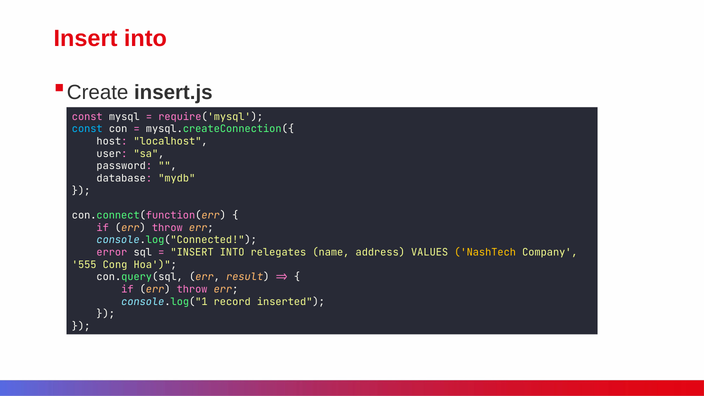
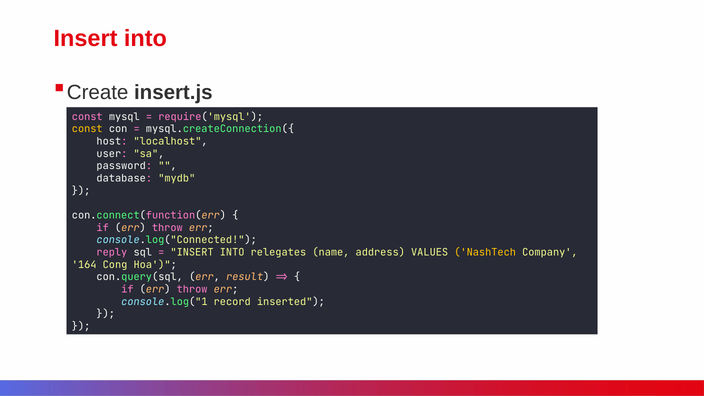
const at (87, 129) colour: light blue -> yellow
error: error -> reply
555: 555 -> 164
